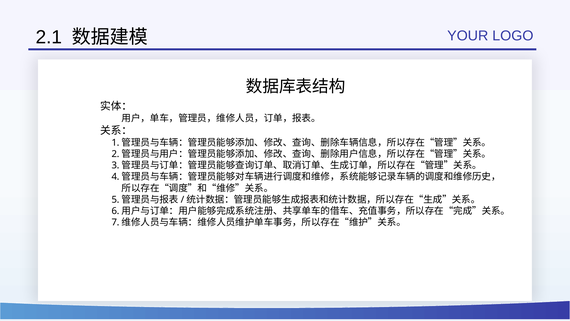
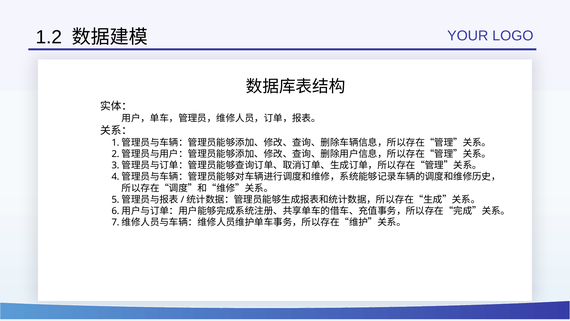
2.1: 2.1 -> 1.2
